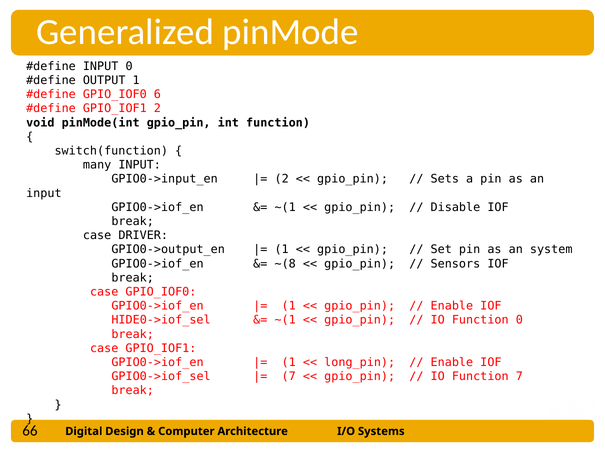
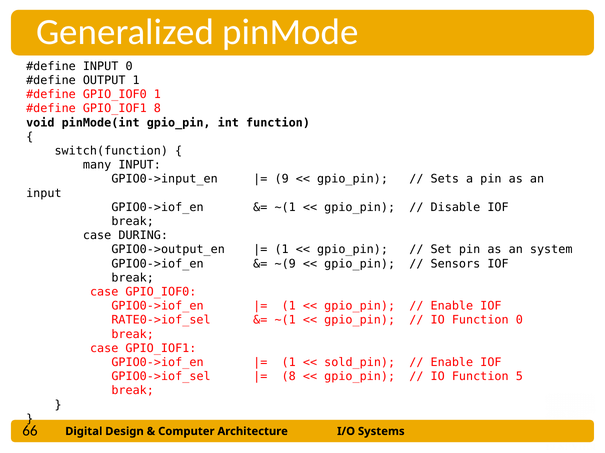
GPIO_IOF0 6: 6 -> 1
GPIO_IOF1 2: 2 -> 8
2 at (282, 179): 2 -> 9
DRIVER: DRIVER -> DURING
~(8: ~(8 -> ~(9
HIDE0->iof_sel: HIDE0->iof_sel -> RATE0->iof_sel
long_pin: long_pin -> sold_pin
7 at (289, 377): 7 -> 8
Function 7: 7 -> 5
